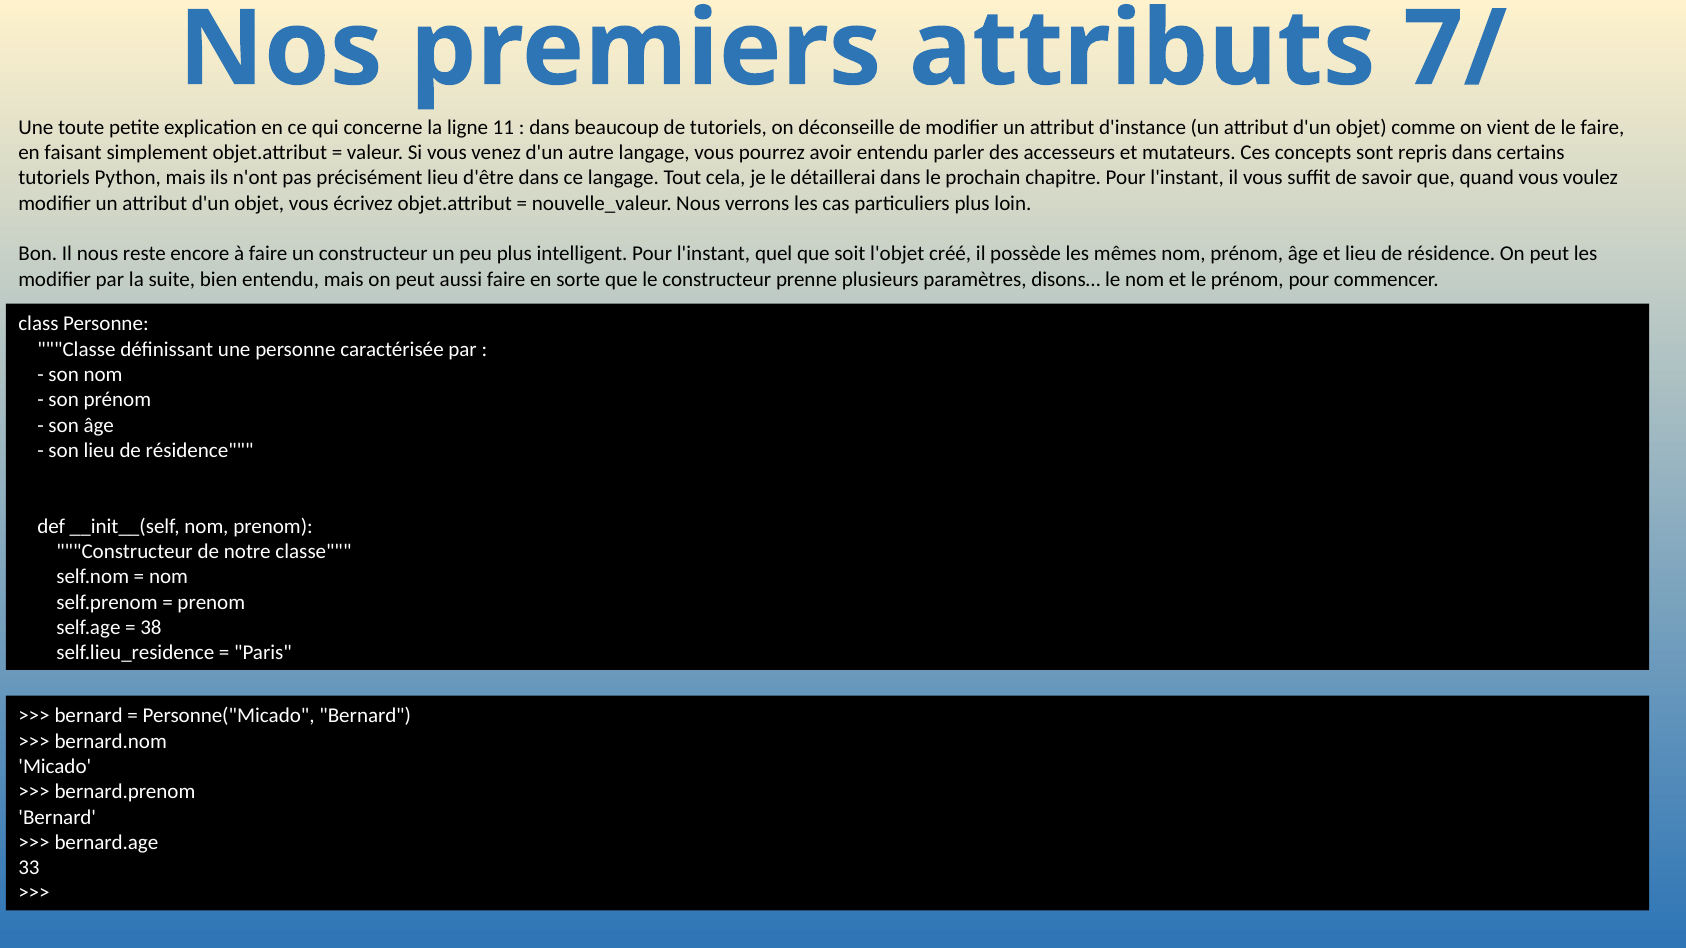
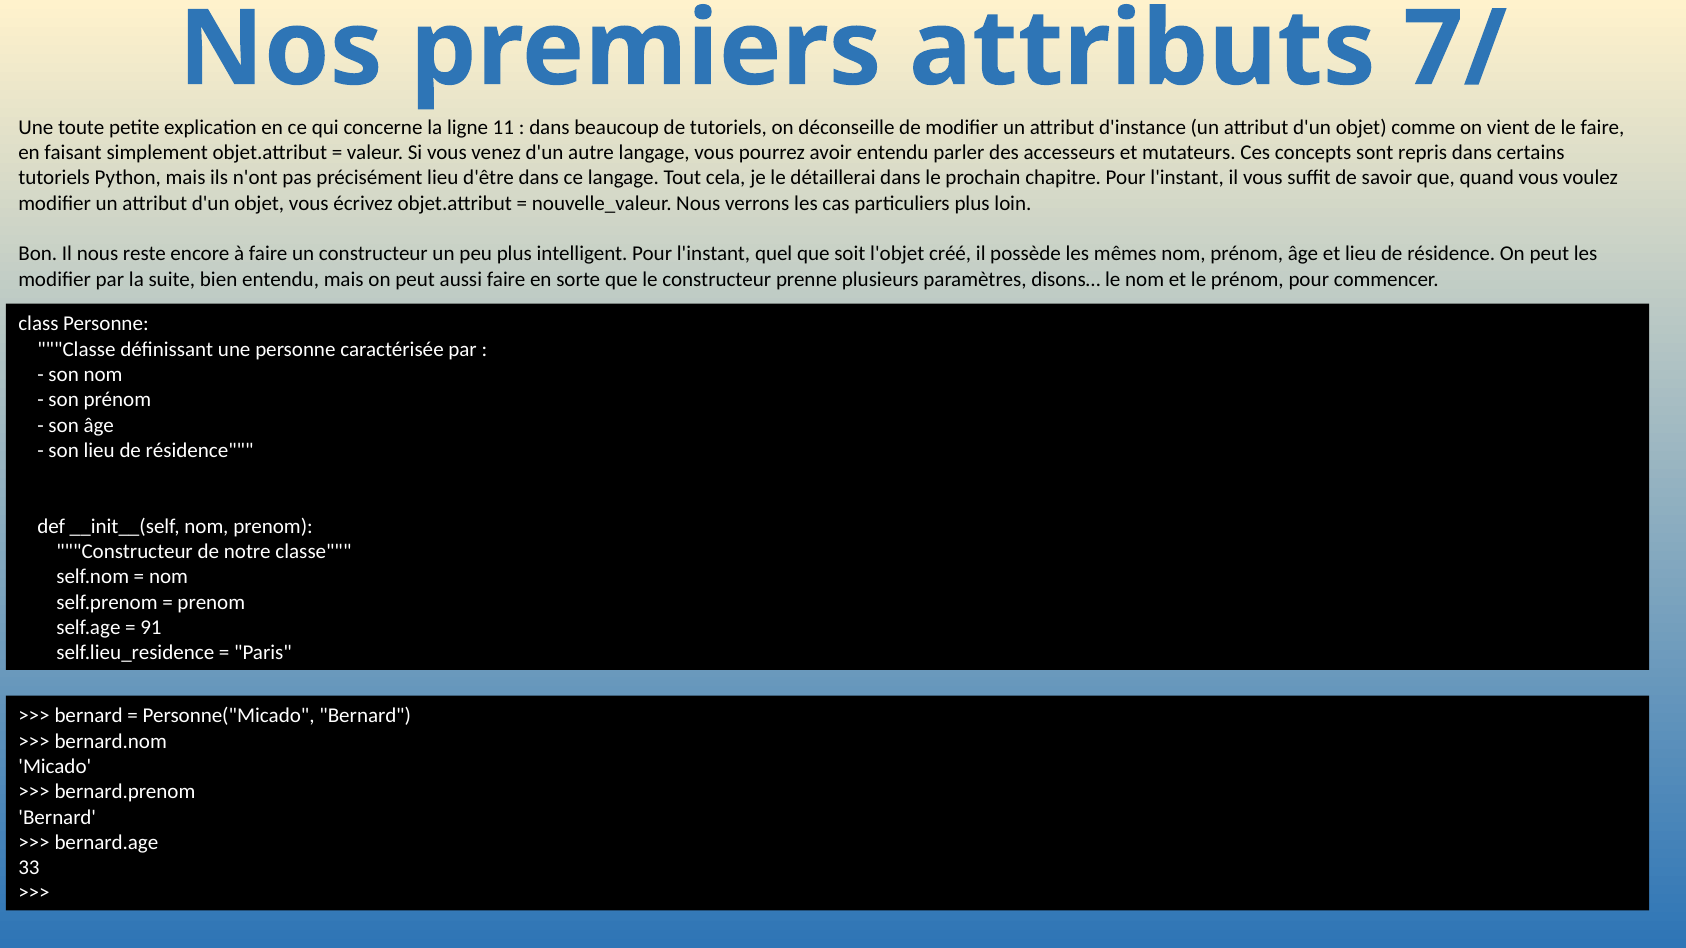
38: 38 -> 91
